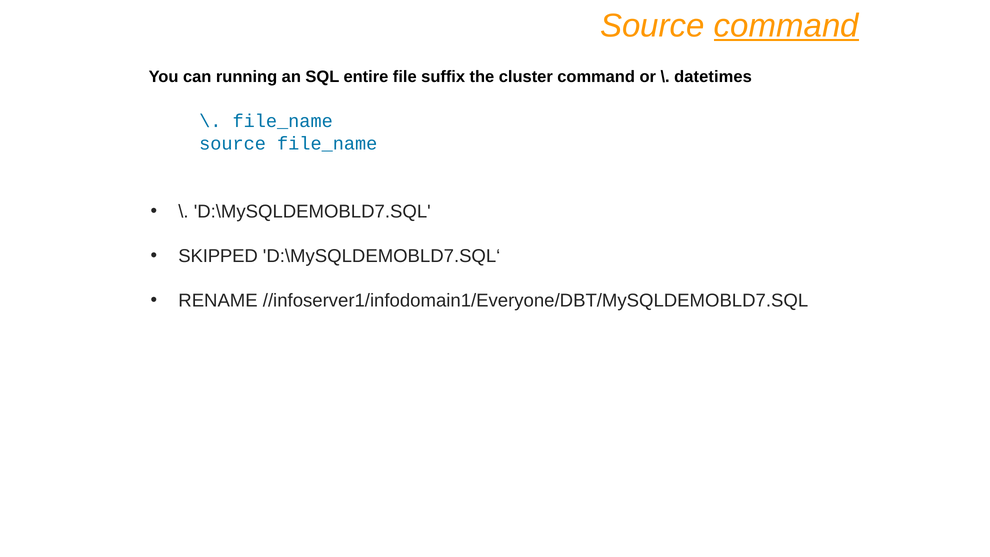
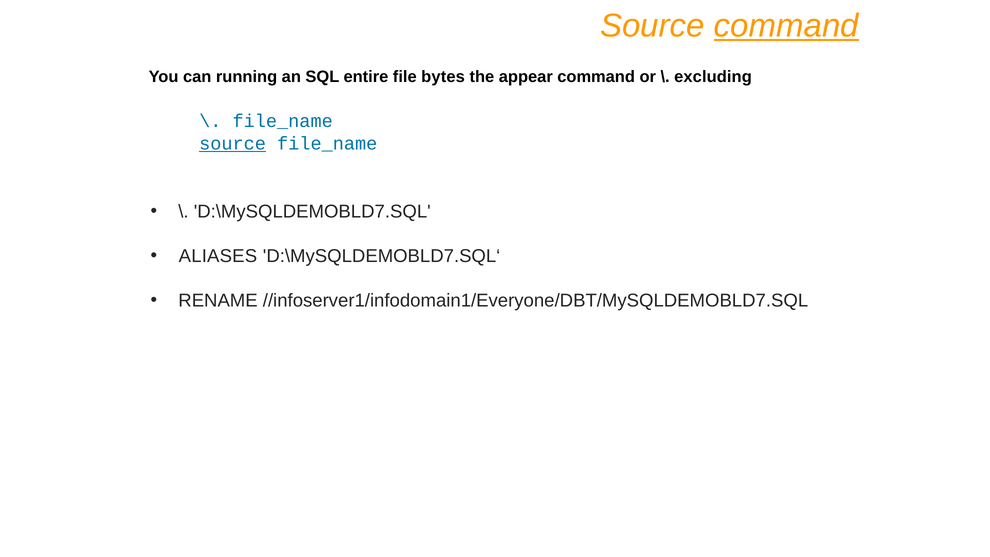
suffix: suffix -> bytes
cluster: cluster -> appear
datetimes: datetimes -> excluding
source at (233, 144) underline: none -> present
SKIPPED: SKIPPED -> ALIASES
